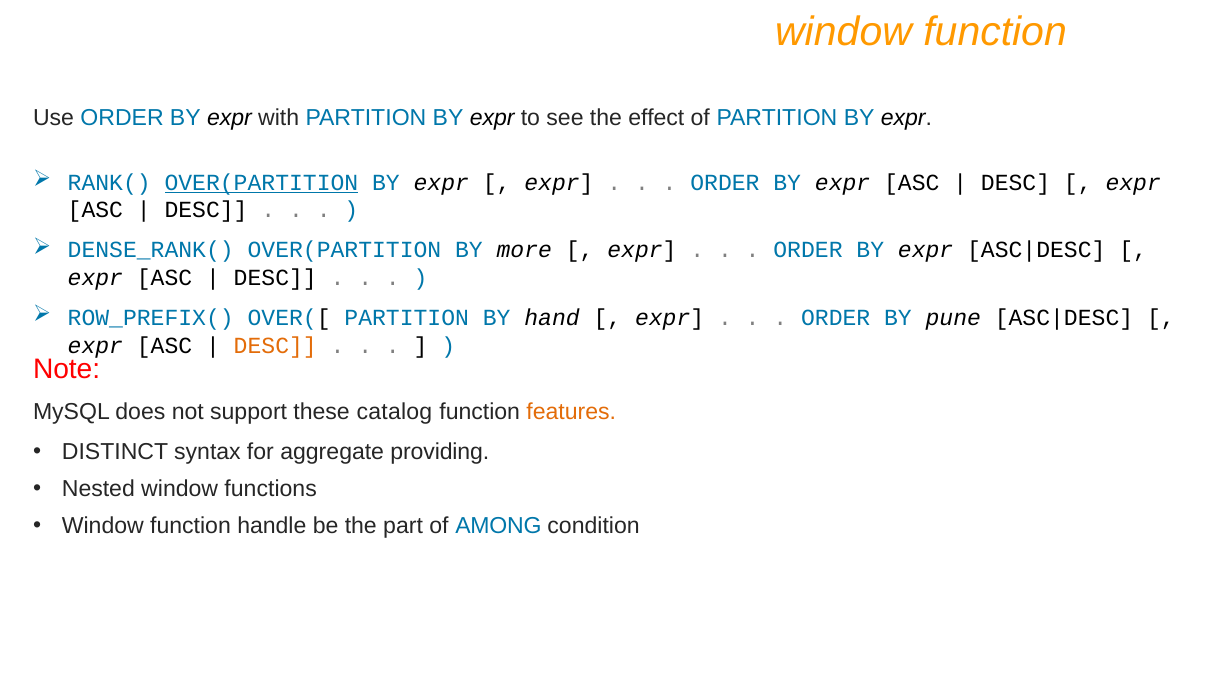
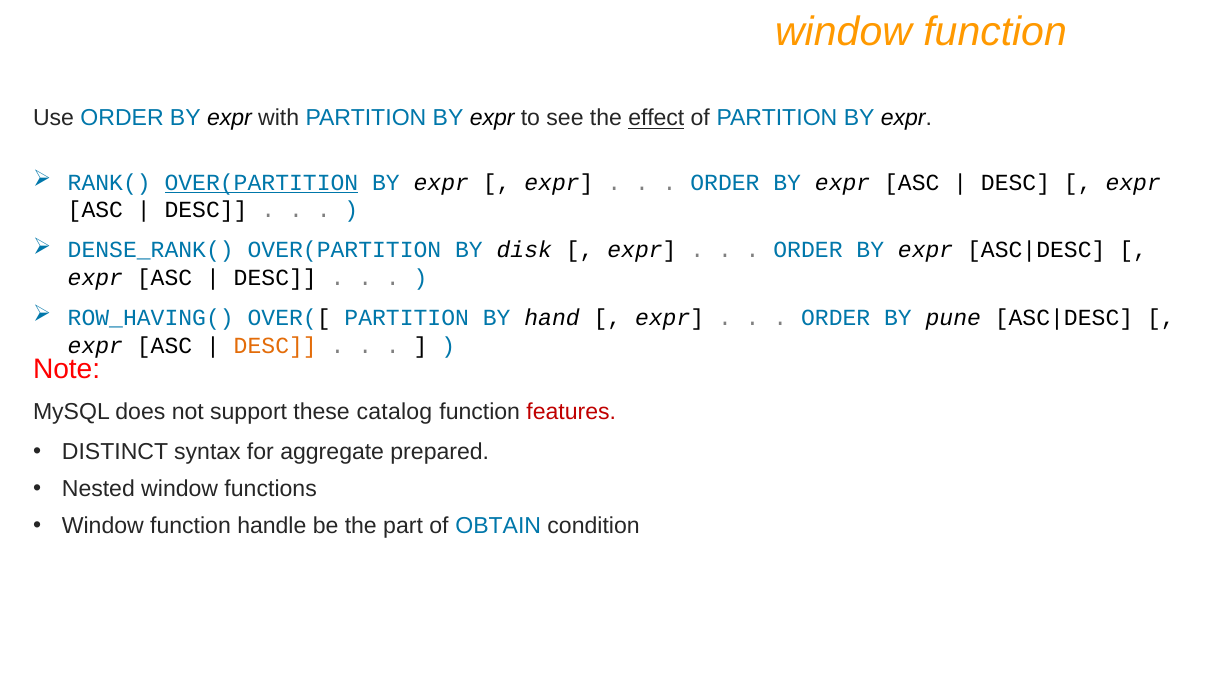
effect underline: none -> present
more: more -> disk
ROW_PREFIX(: ROW_PREFIX( -> ROW_HAVING(
features colour: orange -> red
providing: providing -> prepared
AMONG: AMONG -> OBTAIN
